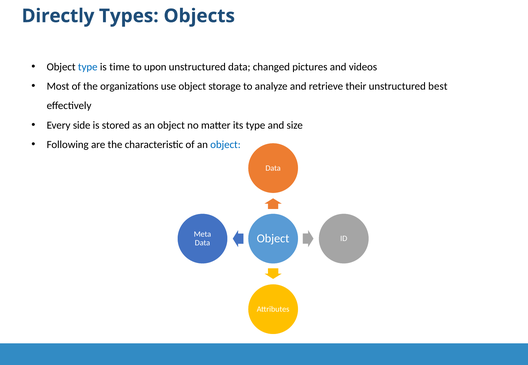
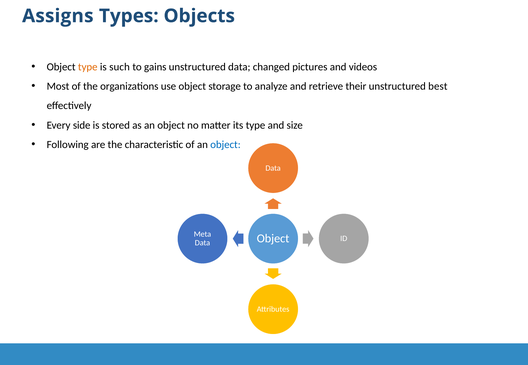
Directly: Directly -> Assigns
type at (88, 67) colour: blue -> orange
time: time -> such
upon: upon -> gains
